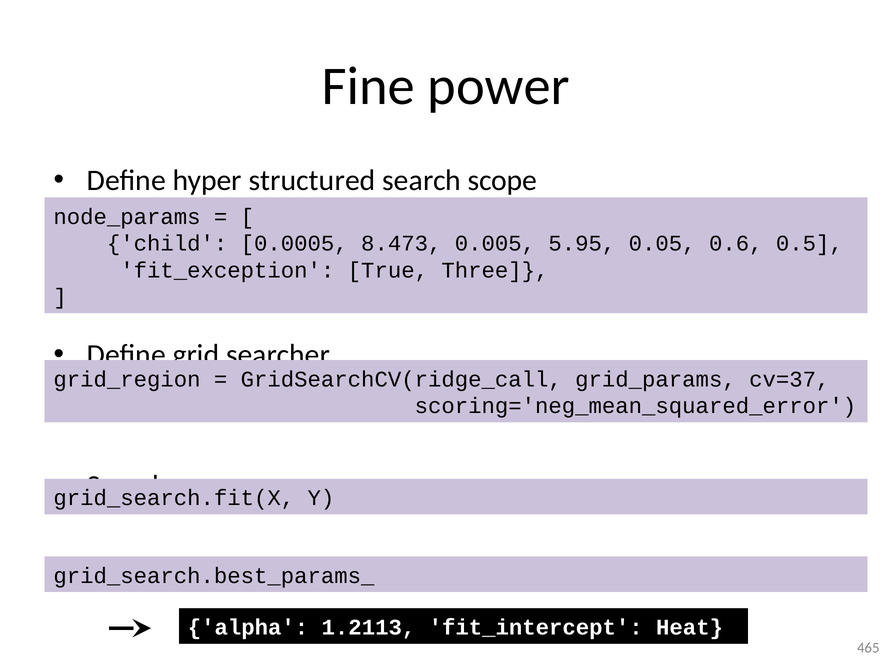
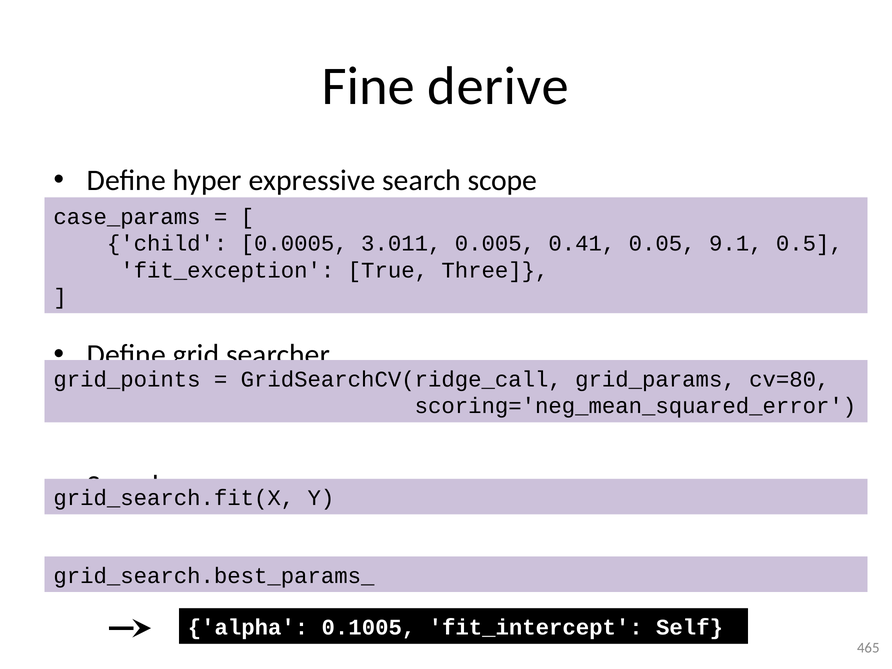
power: power -> derive
structured: structured -> expressive
node_params: node_params -> case_params
8.473: 8.473 -> 3.011
5.95: 5.95 -> 0.41
0.6: 0.6 -> 9.1
grid_region: grid_region -> grid_points
cv=37: cv=37 -> cv=80
1.2113: 1.2113 -> 0.1005
Heat: Heat -> Self
